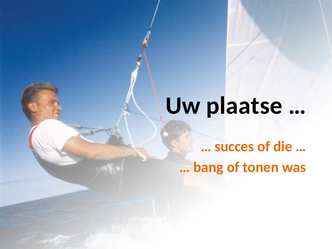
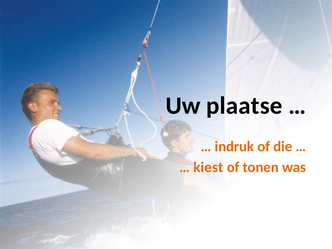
succes: succes -> indruk
bang: bang -> kiest
